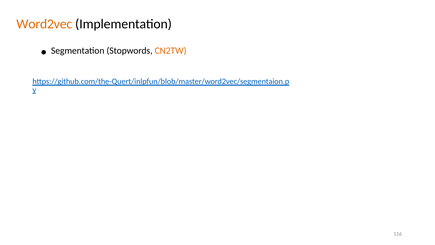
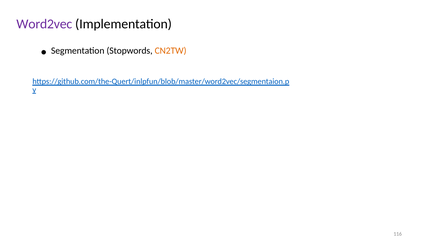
Word2vec colour: orange -> purple
